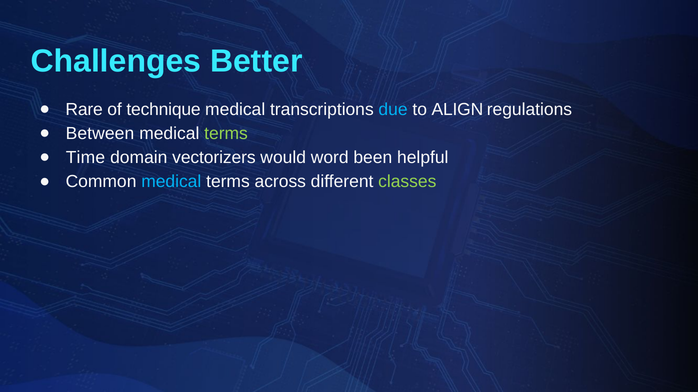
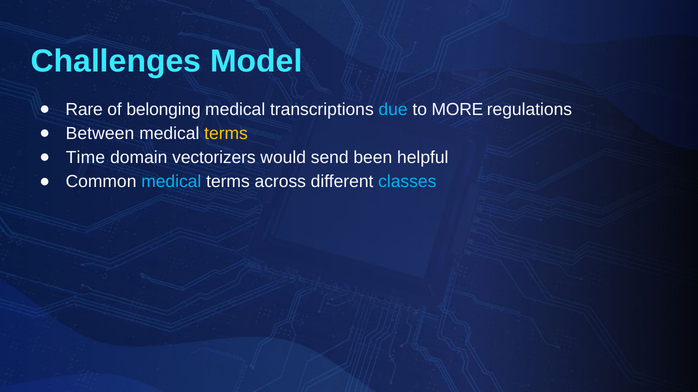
Better: Better -> Model
technique: technique -> belonging
ALIGN: ALIGN -> MORE
terms at (226, 134) colour: light green -> yellow
word: word -> send
classes colour: light green -> light blue
